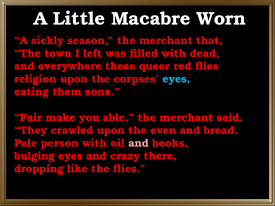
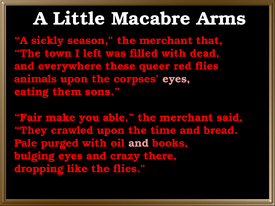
Worn: Worn -> Arms
religion: religion -> animals
eyes at (176, 79) colour: light blue -> pink
even: even -> time
person: person -> purged
